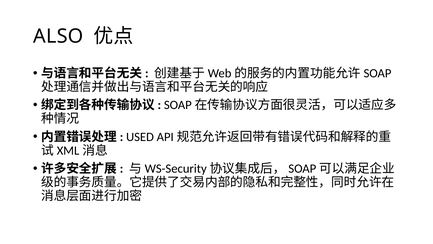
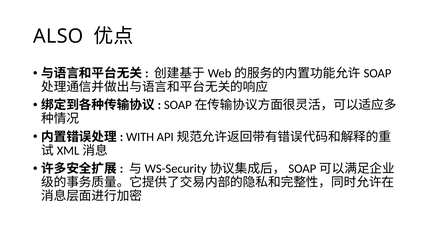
USED: USED -> WITH
